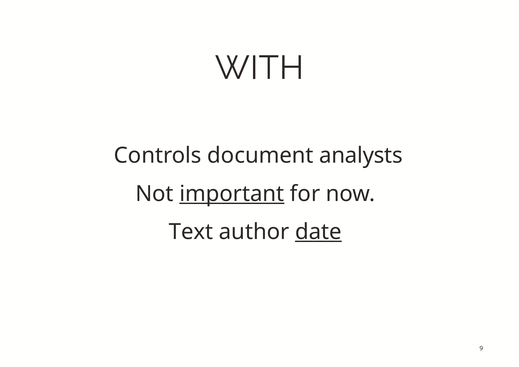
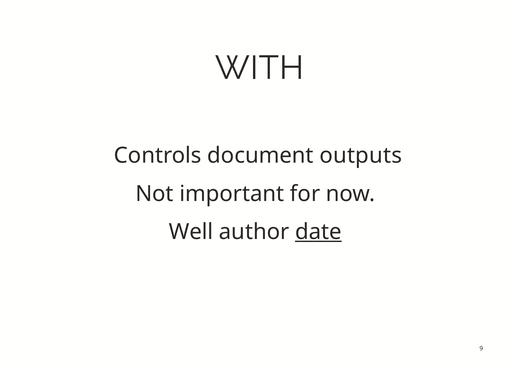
analysts: analysts -> outputs
important underline: present -> none
Text: Text -> Well
